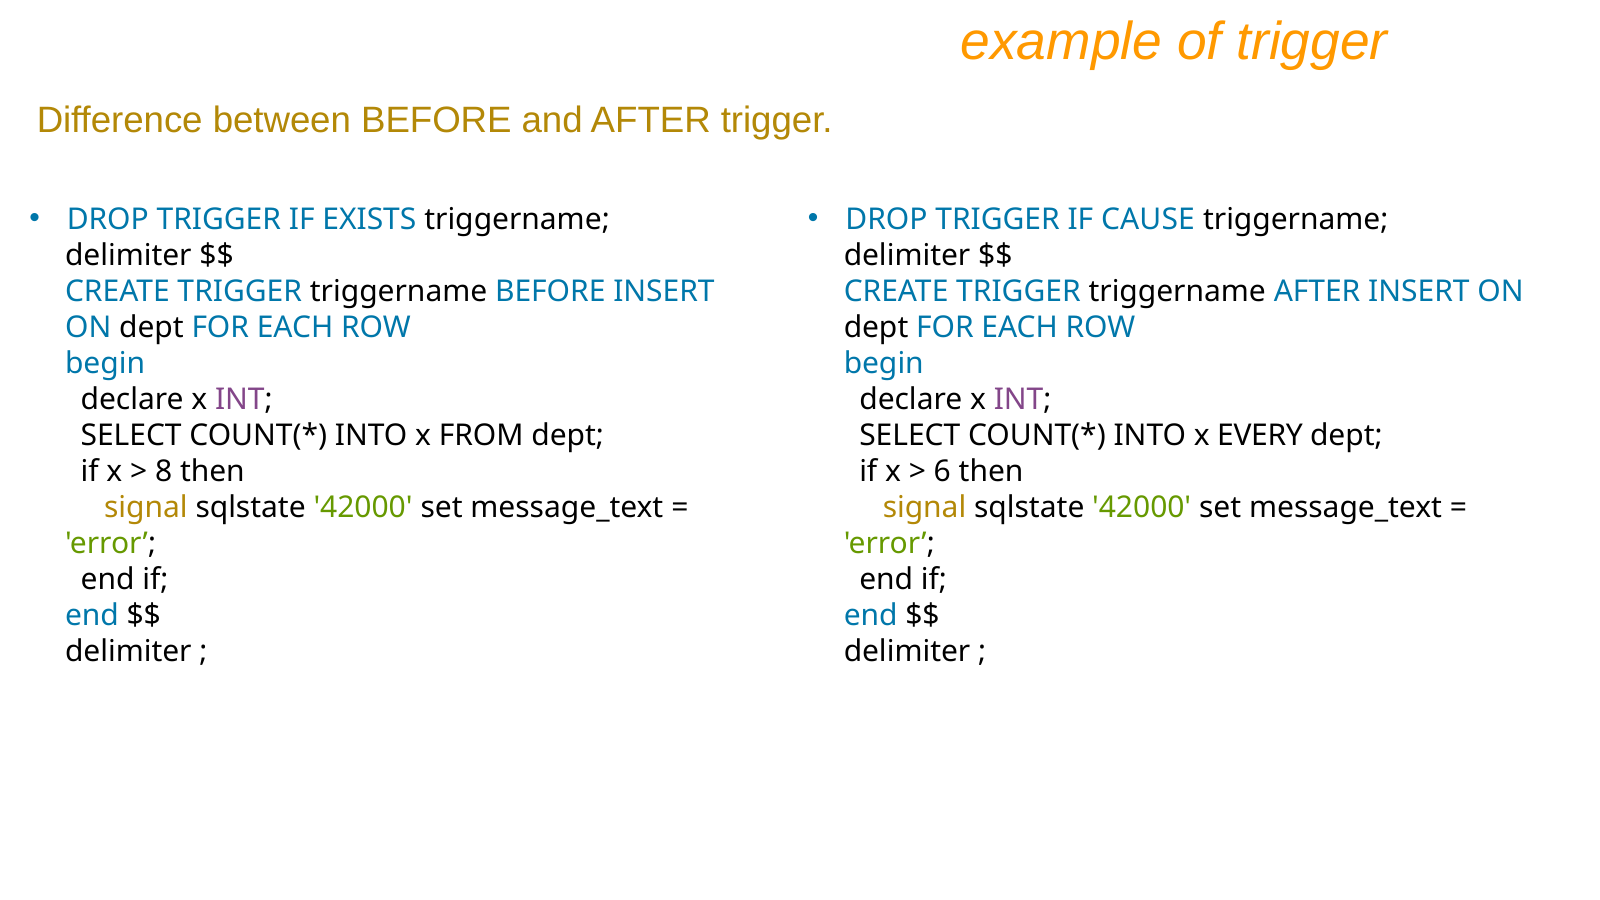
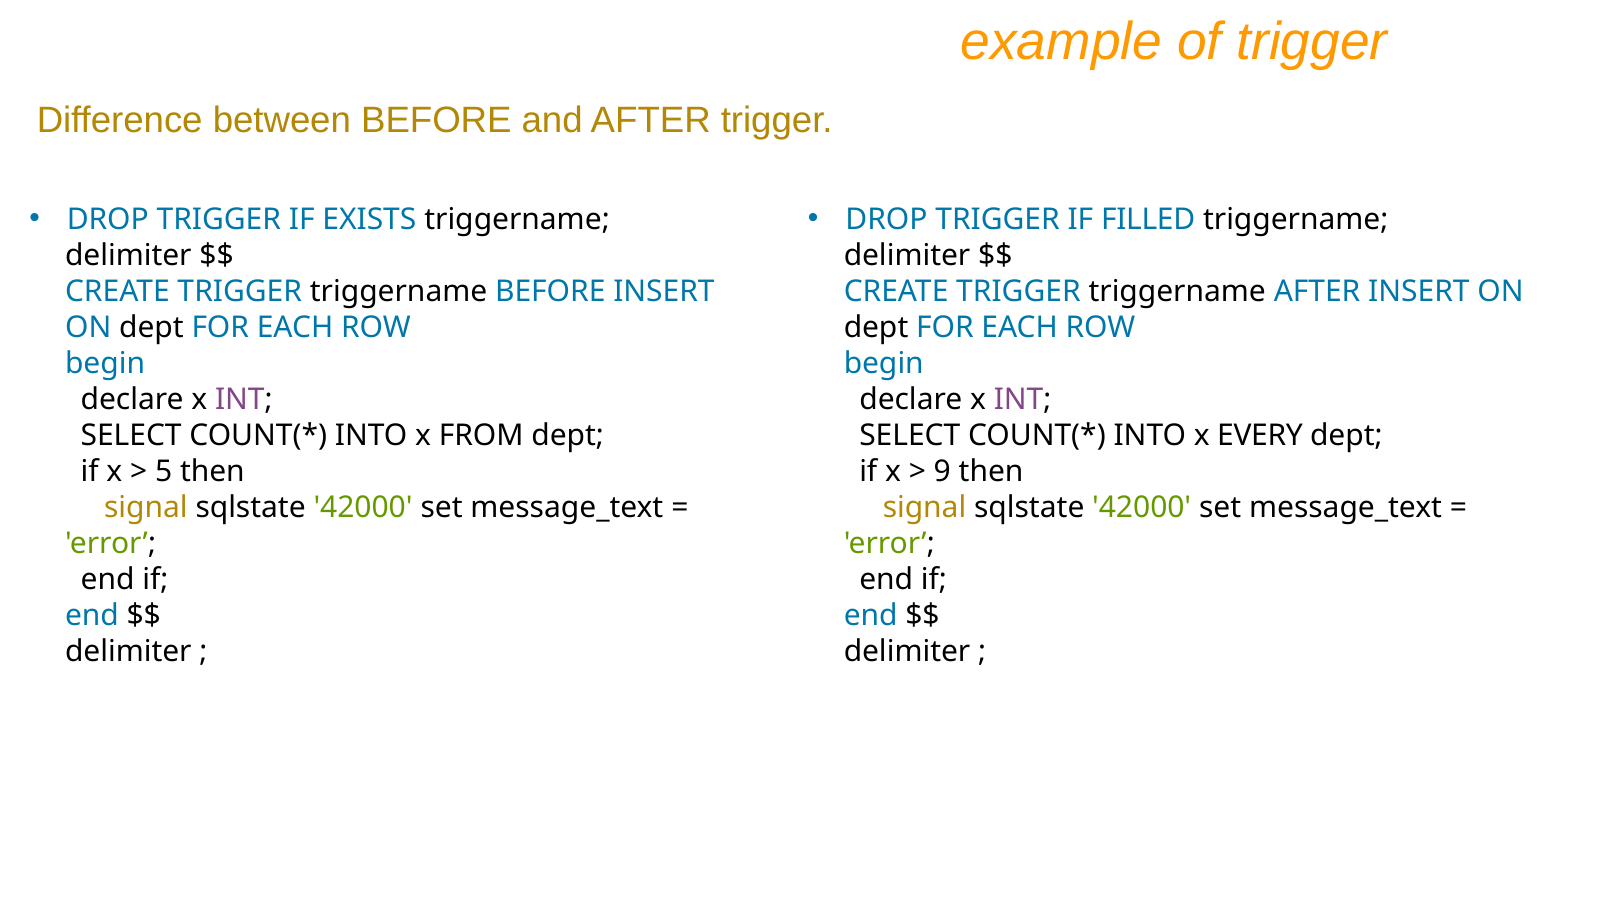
CAUSE: CAUSE -> FILLED
8: 8 -> 5
6: 6 -> 9
